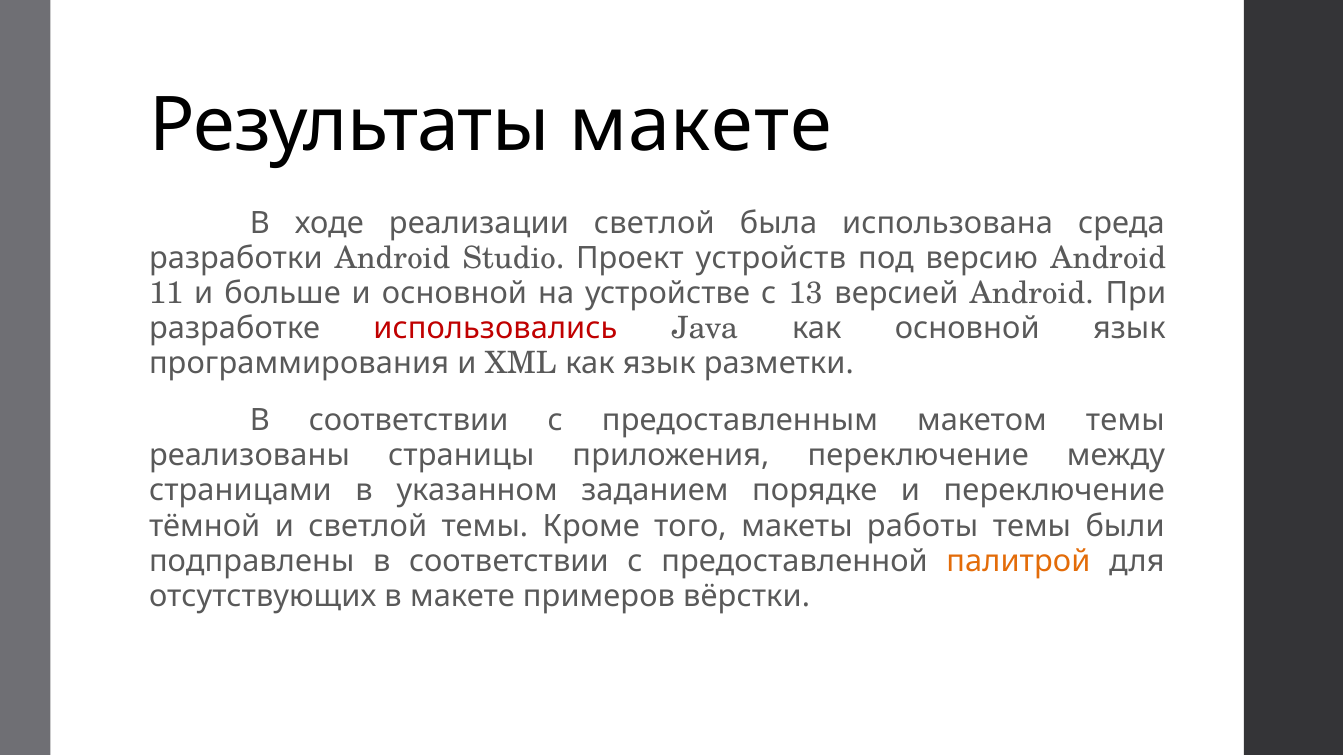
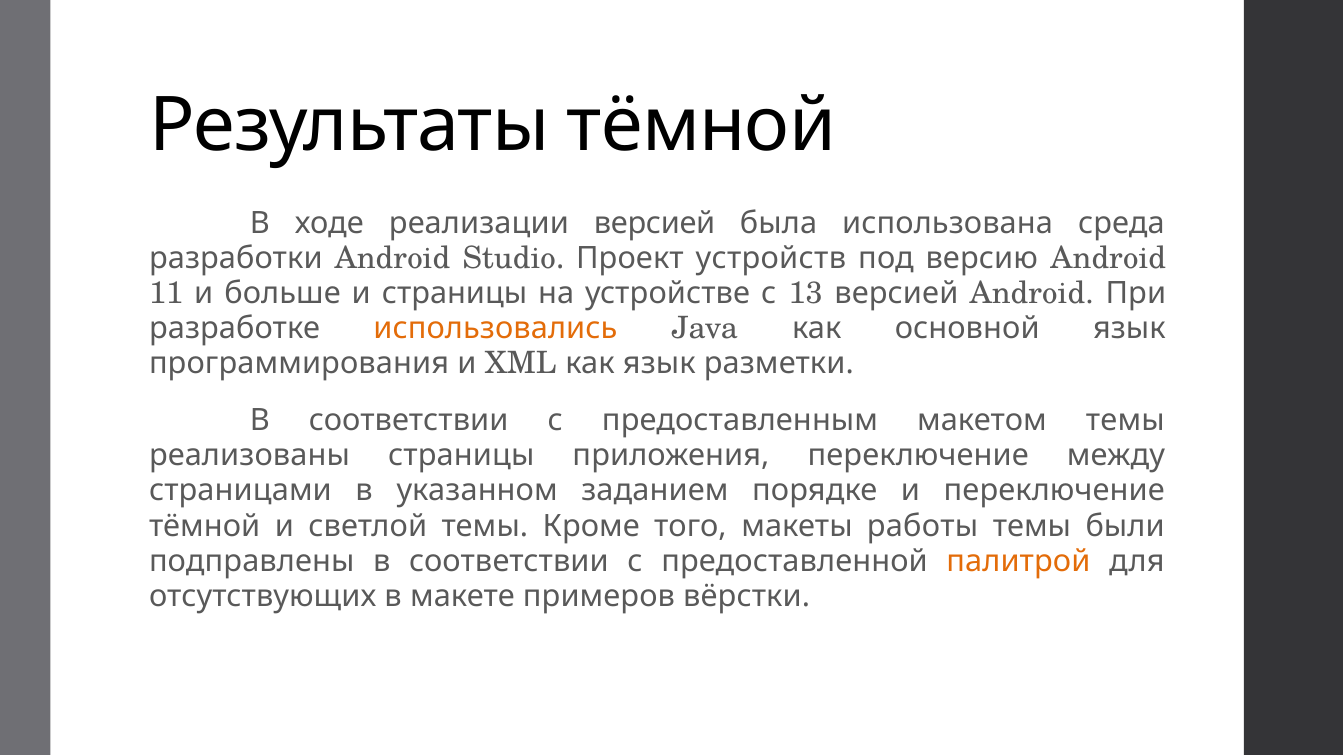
Результаты макете: макете -> тёмной
реализации светлой: светлой -> версией
и основной: основной -> страницы
использовались colour: red -> orange
